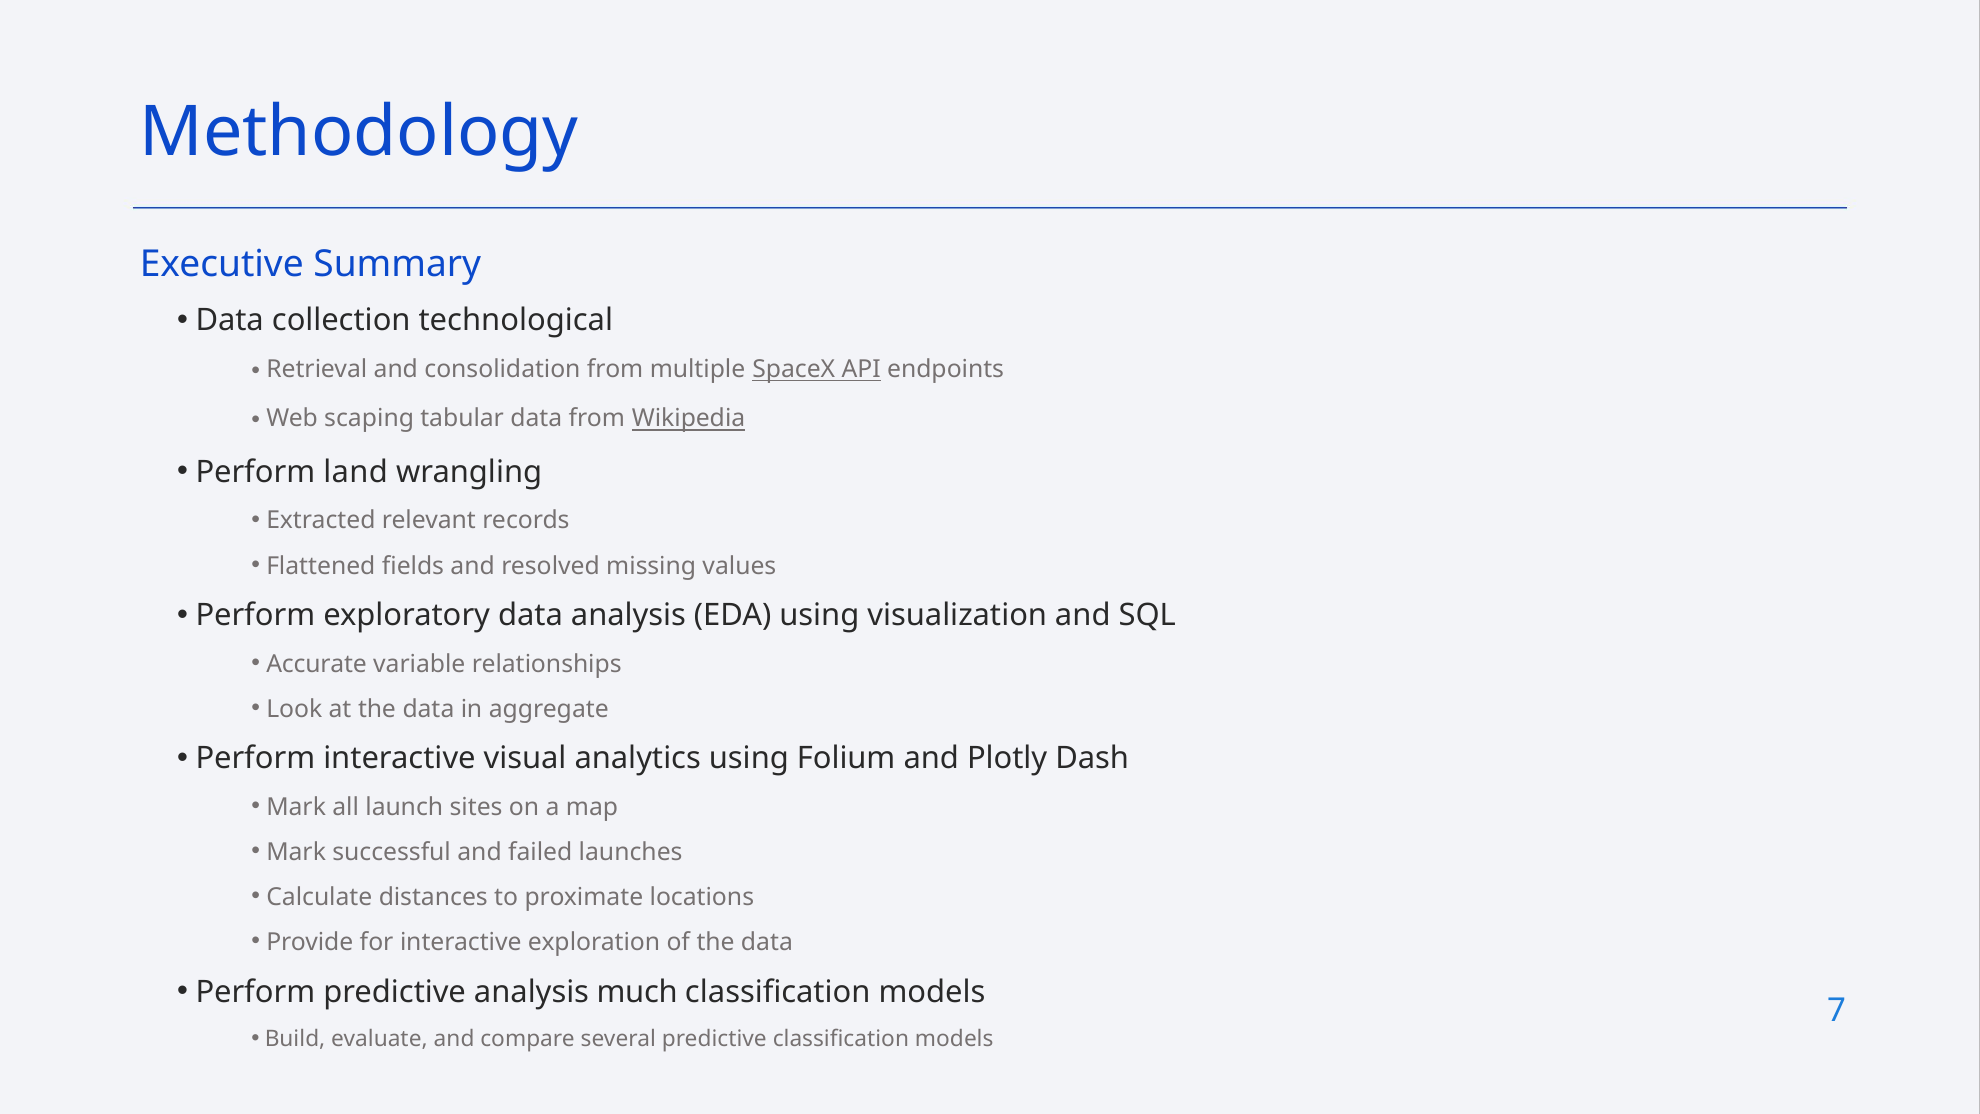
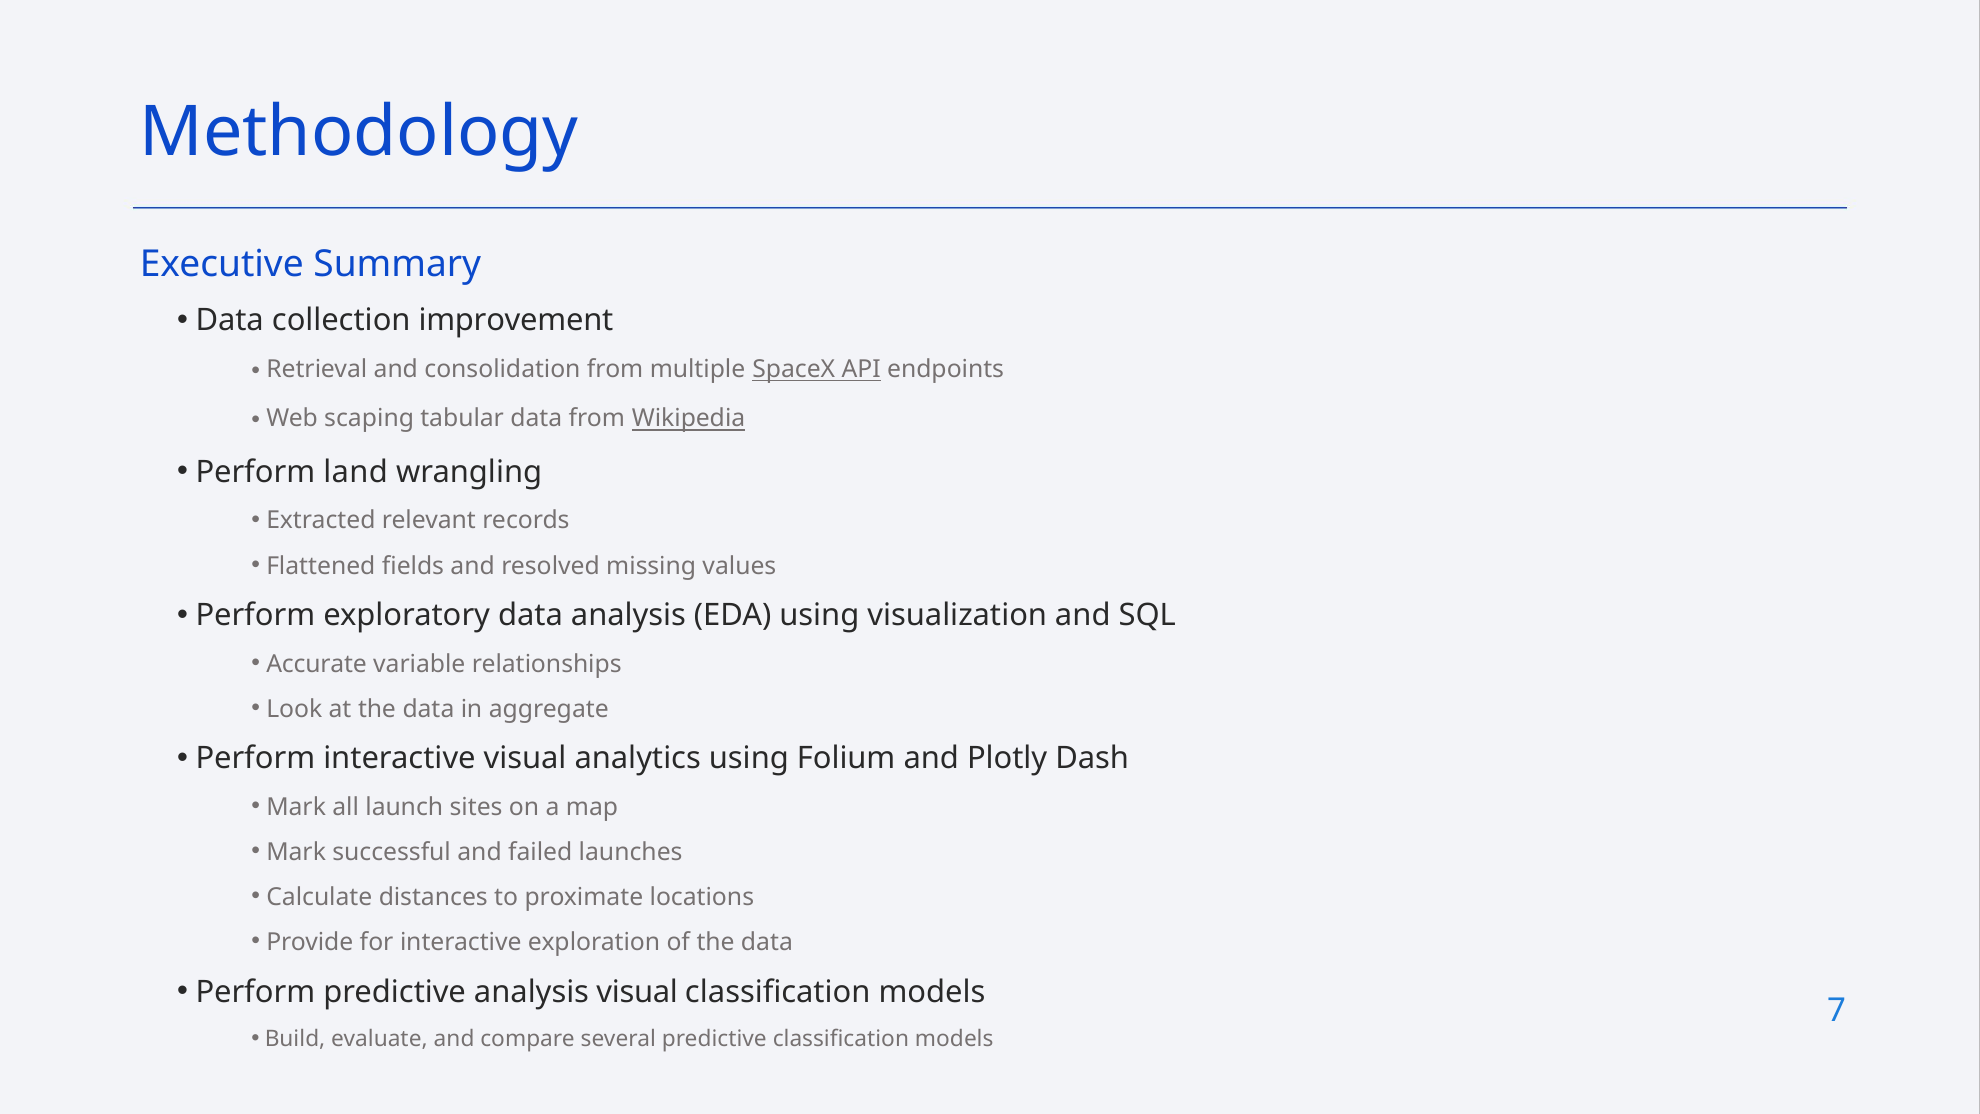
technological: technological -> improvement
analysis much: much -> visual
